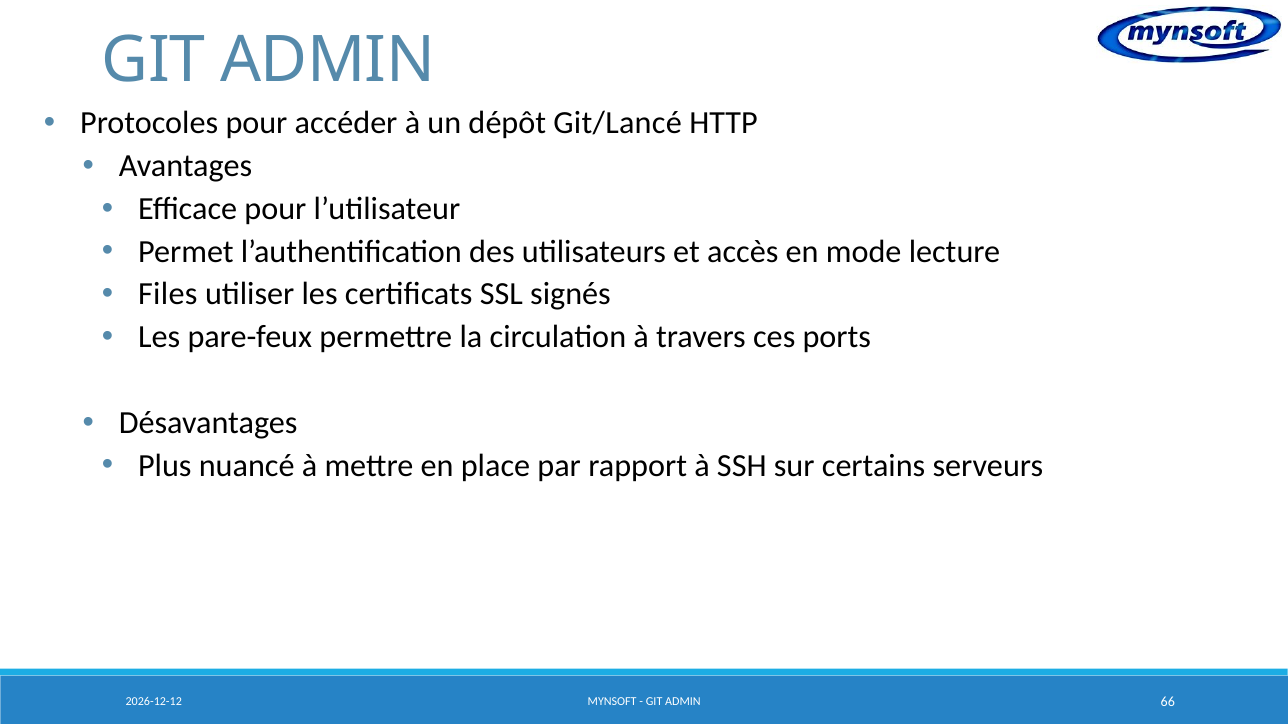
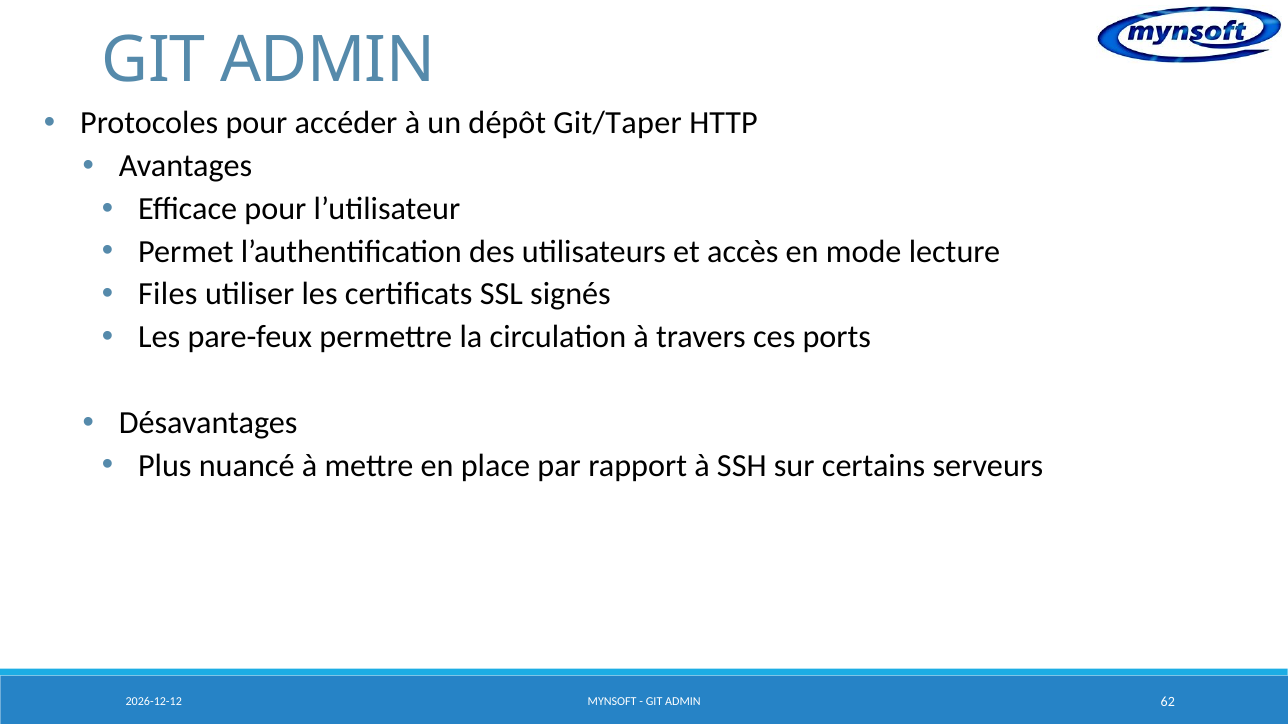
Git/Lancé: Git/Lancé -> Git/Taper
66: 66 -> 62
